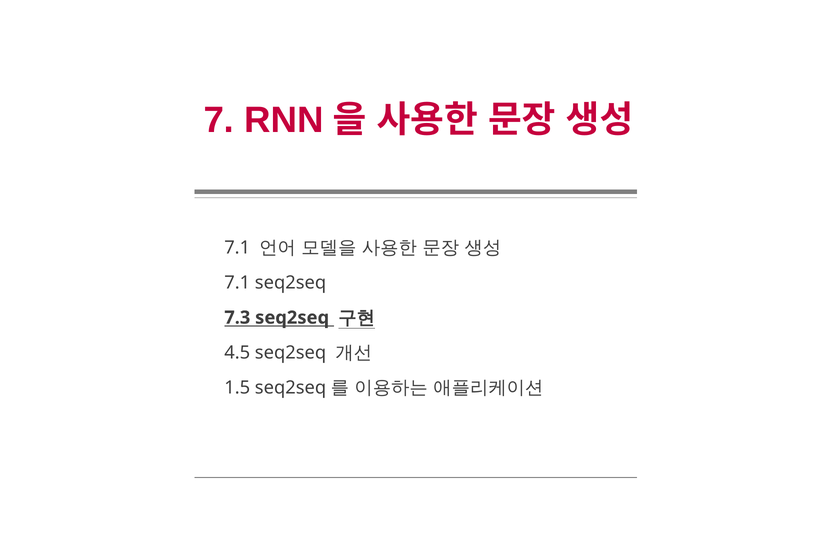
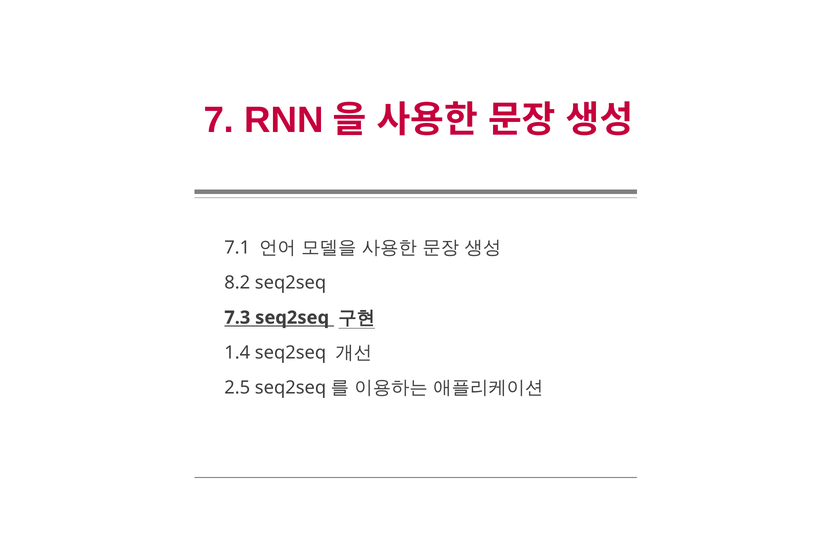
7.1 at (237, 283): 7.1 -> 8.2
4.5: 4.5 -> 1.4
1.5: 1.5 -> 2.5
